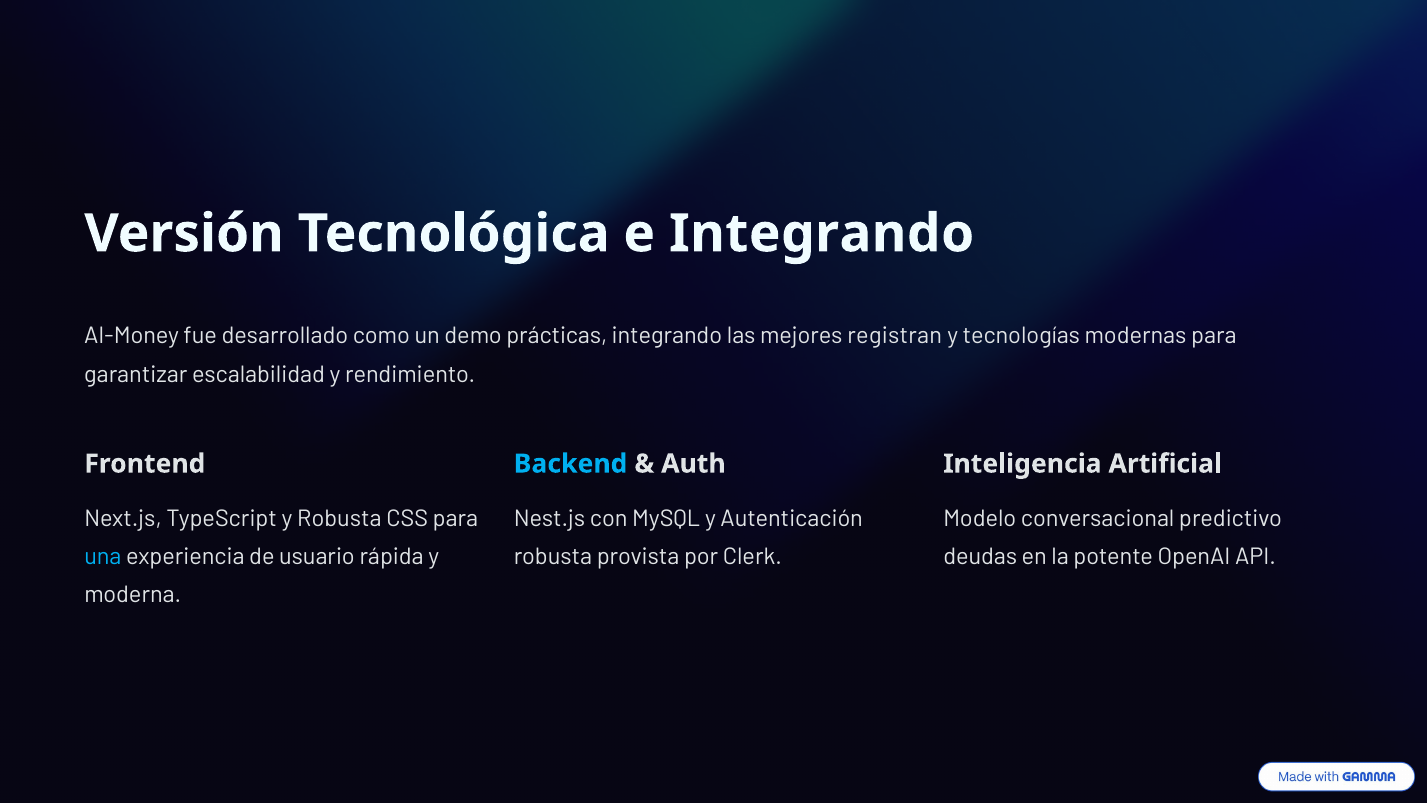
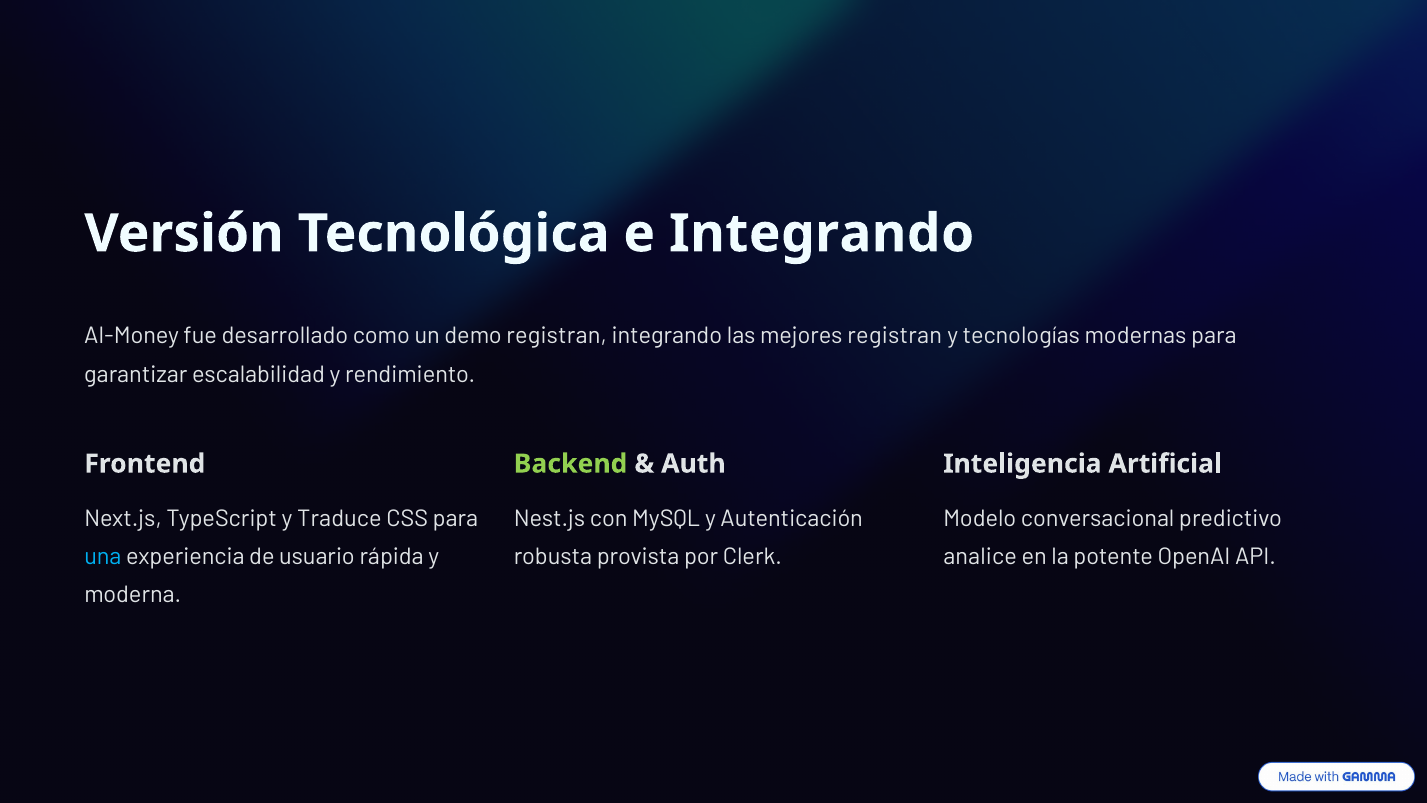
demo prácticas: prácticas -> registran
Backend colour: light blue -> light green
y Robusta: Robusta -> Traduce
deudas: deudas -> analice
